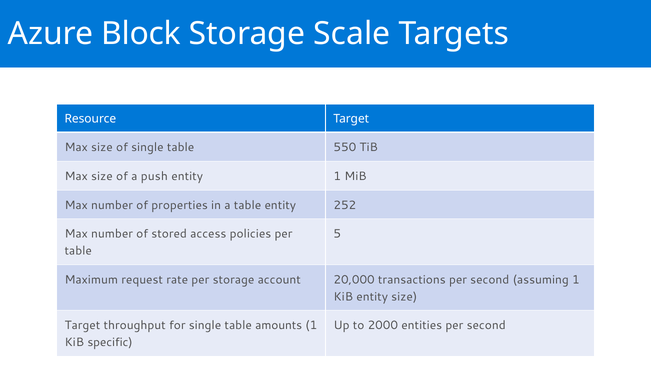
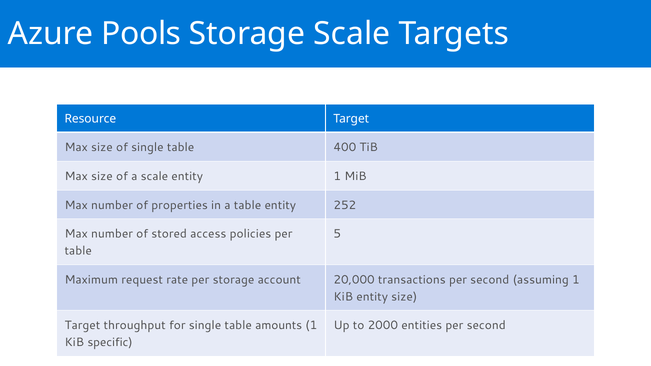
Block: Block -> Pools
550: 550 -> 400
a push: push -> scale
